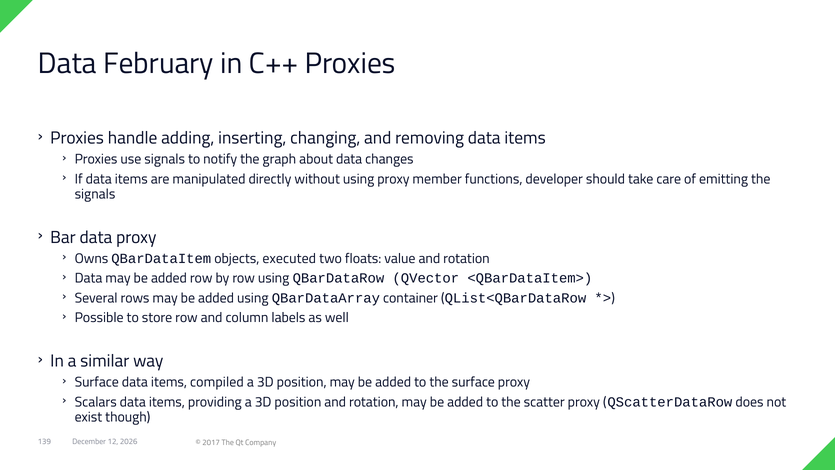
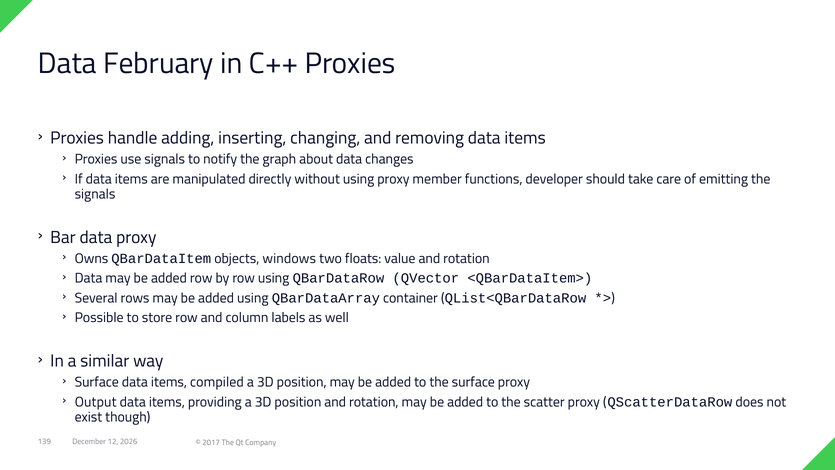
executed: executed -> windows
Scalars: Scalars -> Output
